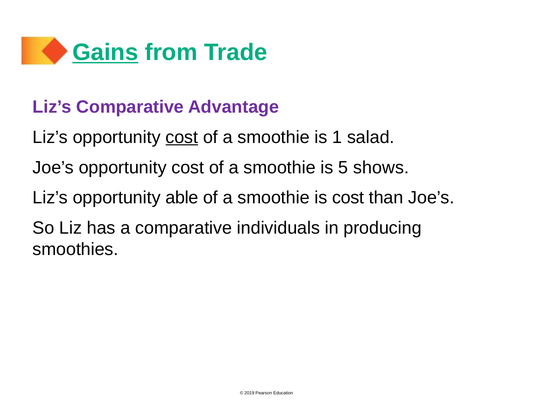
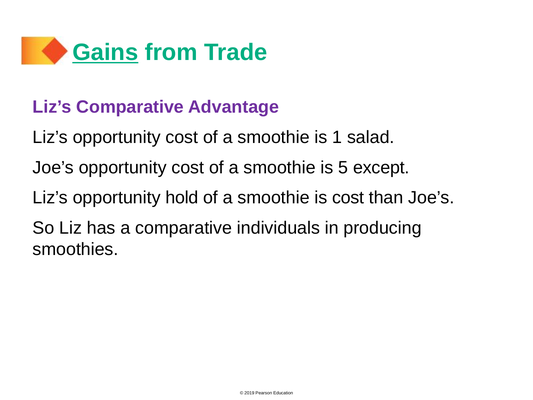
cost at (182, 137) underline: present -> none
shows: shows -> except
able: able -> hold
